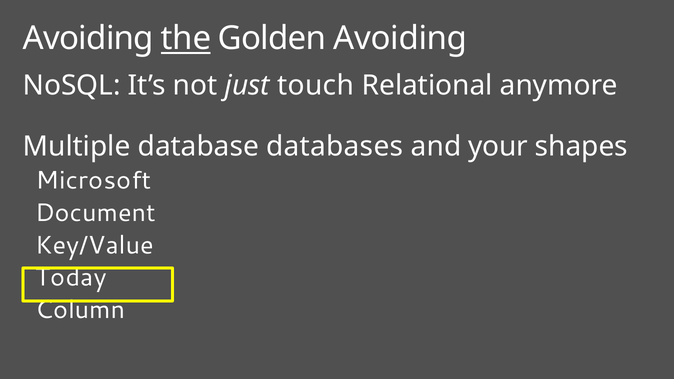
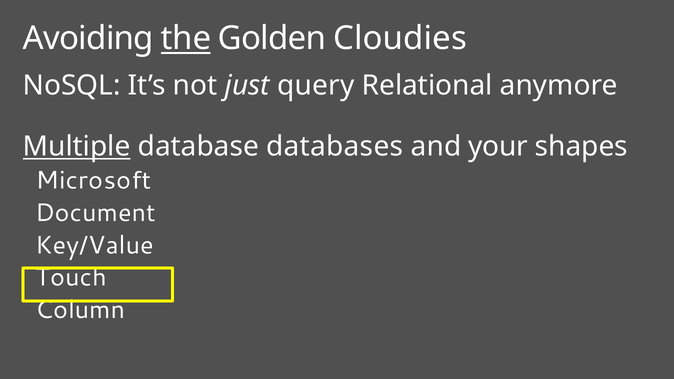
Golden Avoiding: Avoiding -> Cloudies
touch: touch -> query
Multiple underline: none -> present
Today: Today -> Touch
